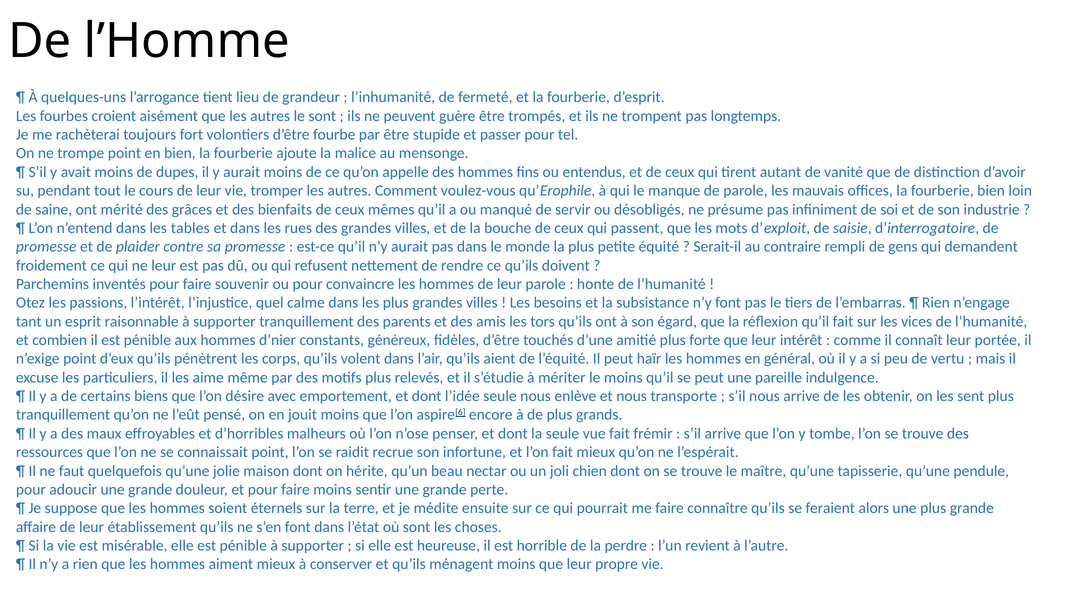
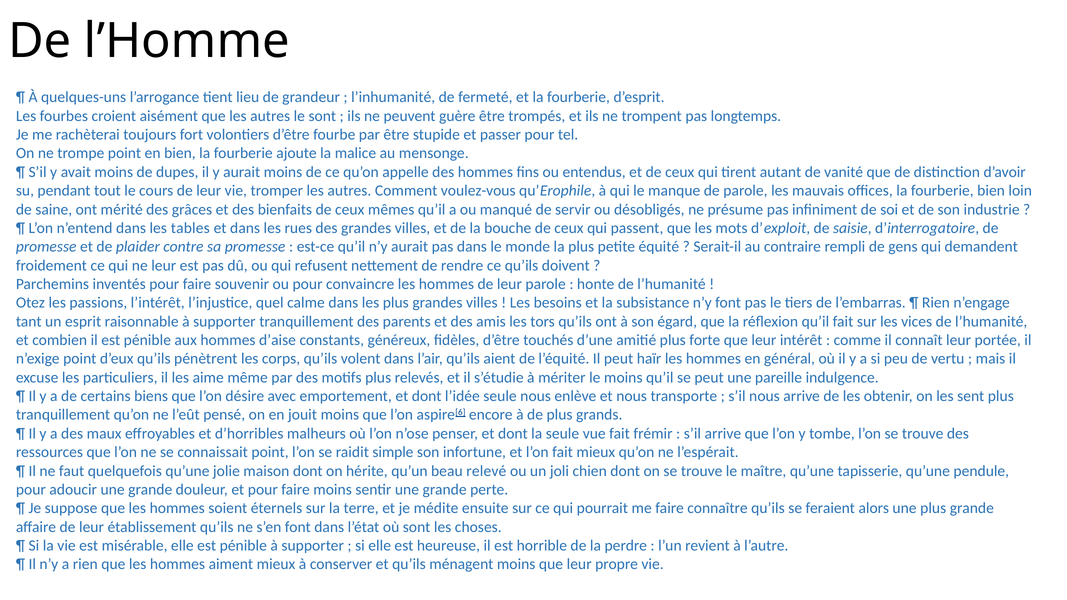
d’nier: d’nier -> d’aise
recrue: recrue -> simple
nectar: nectar -> relevé
